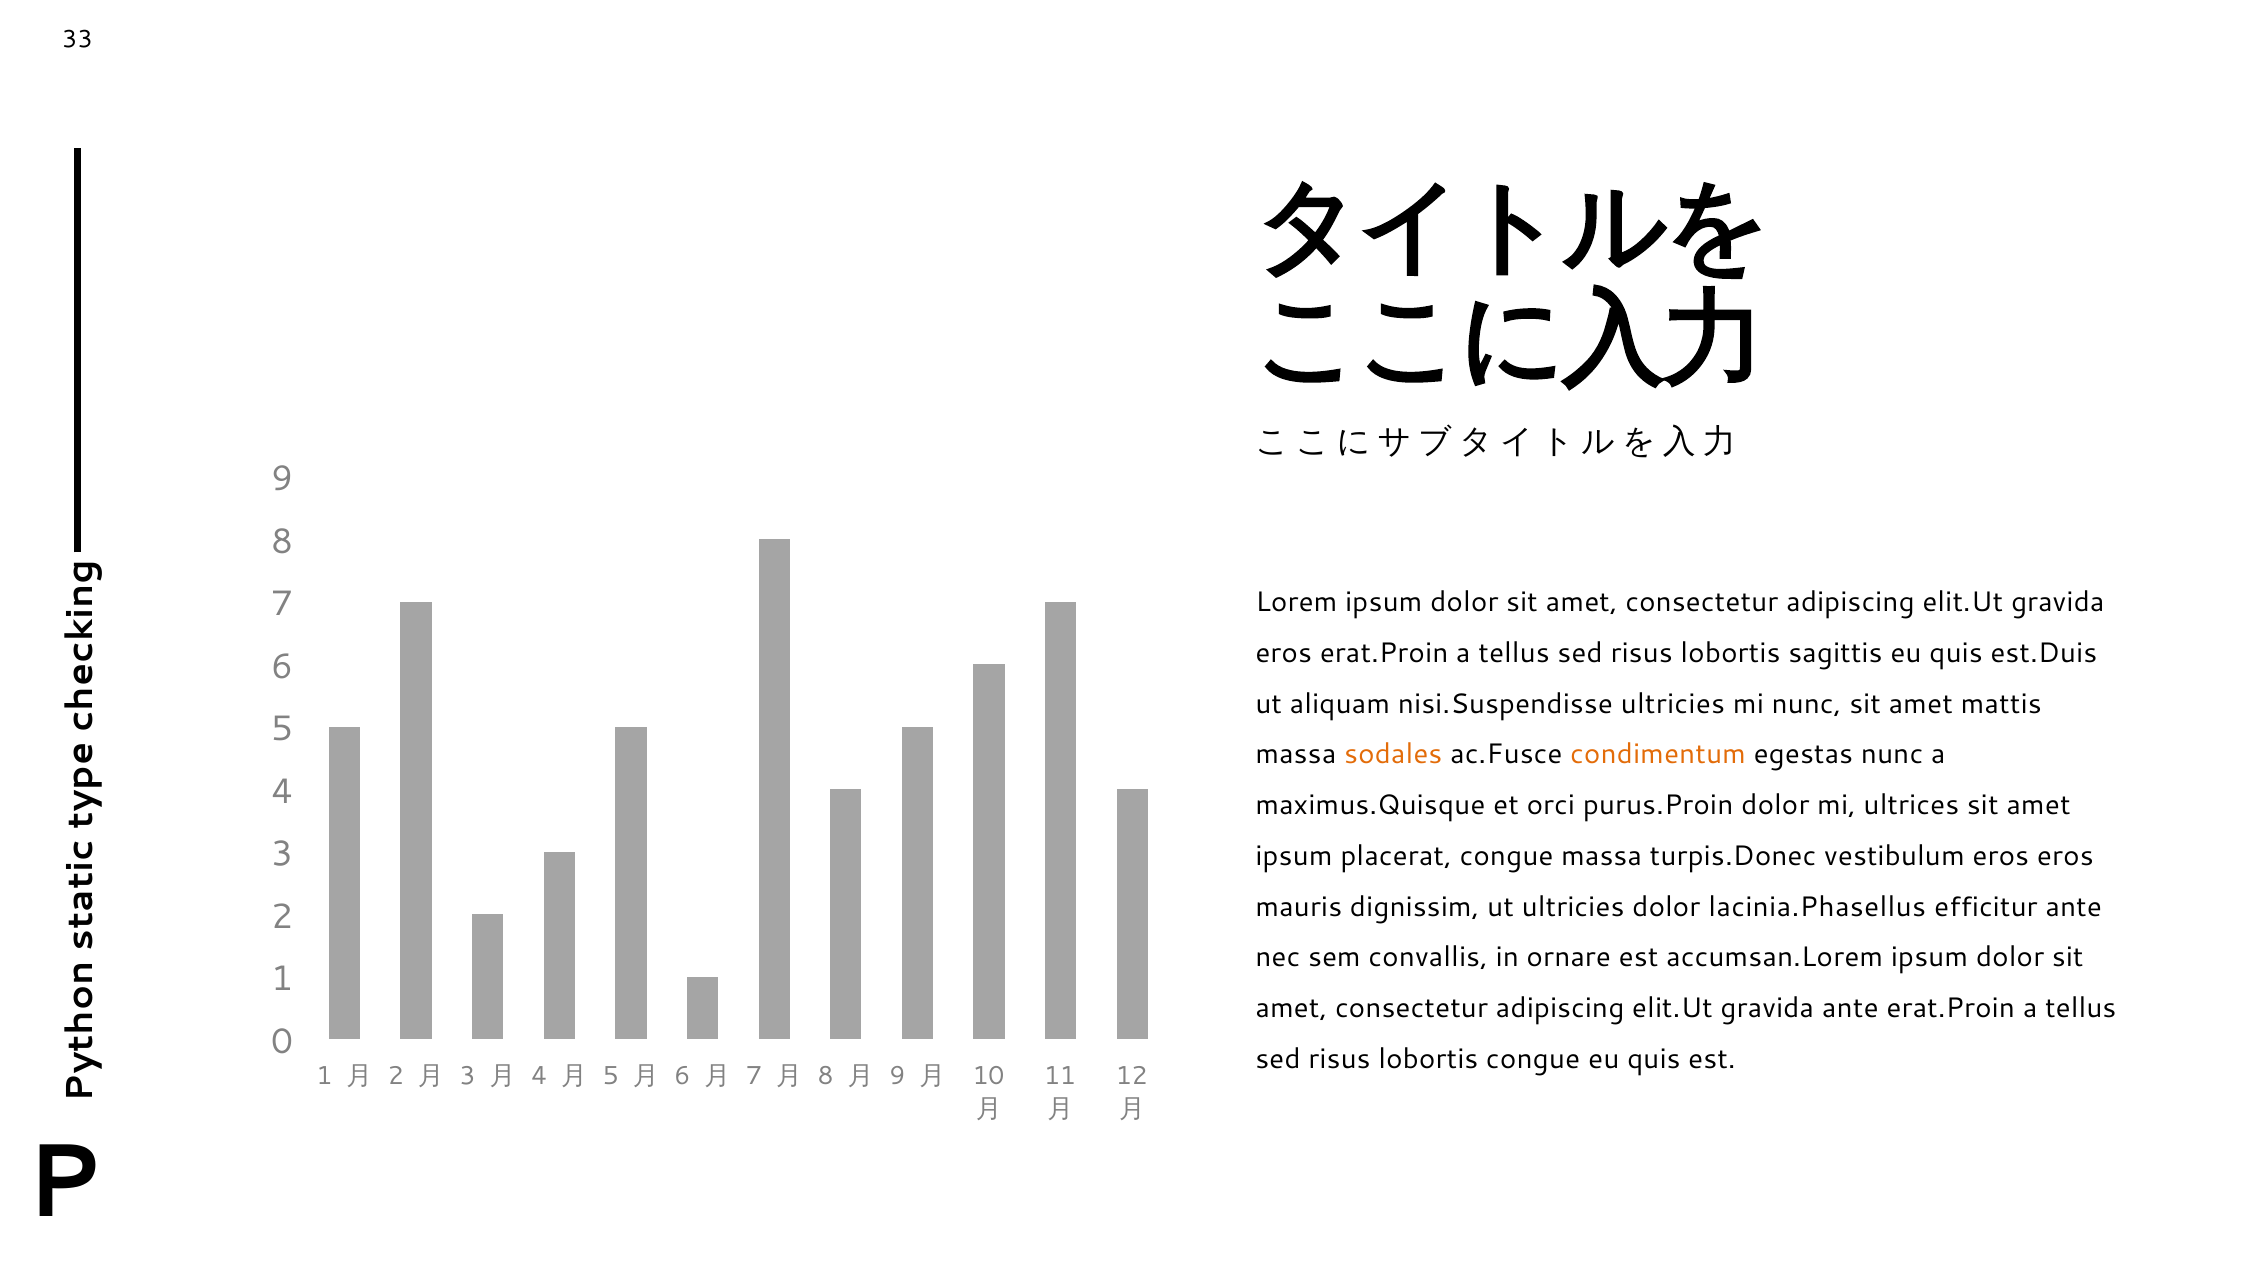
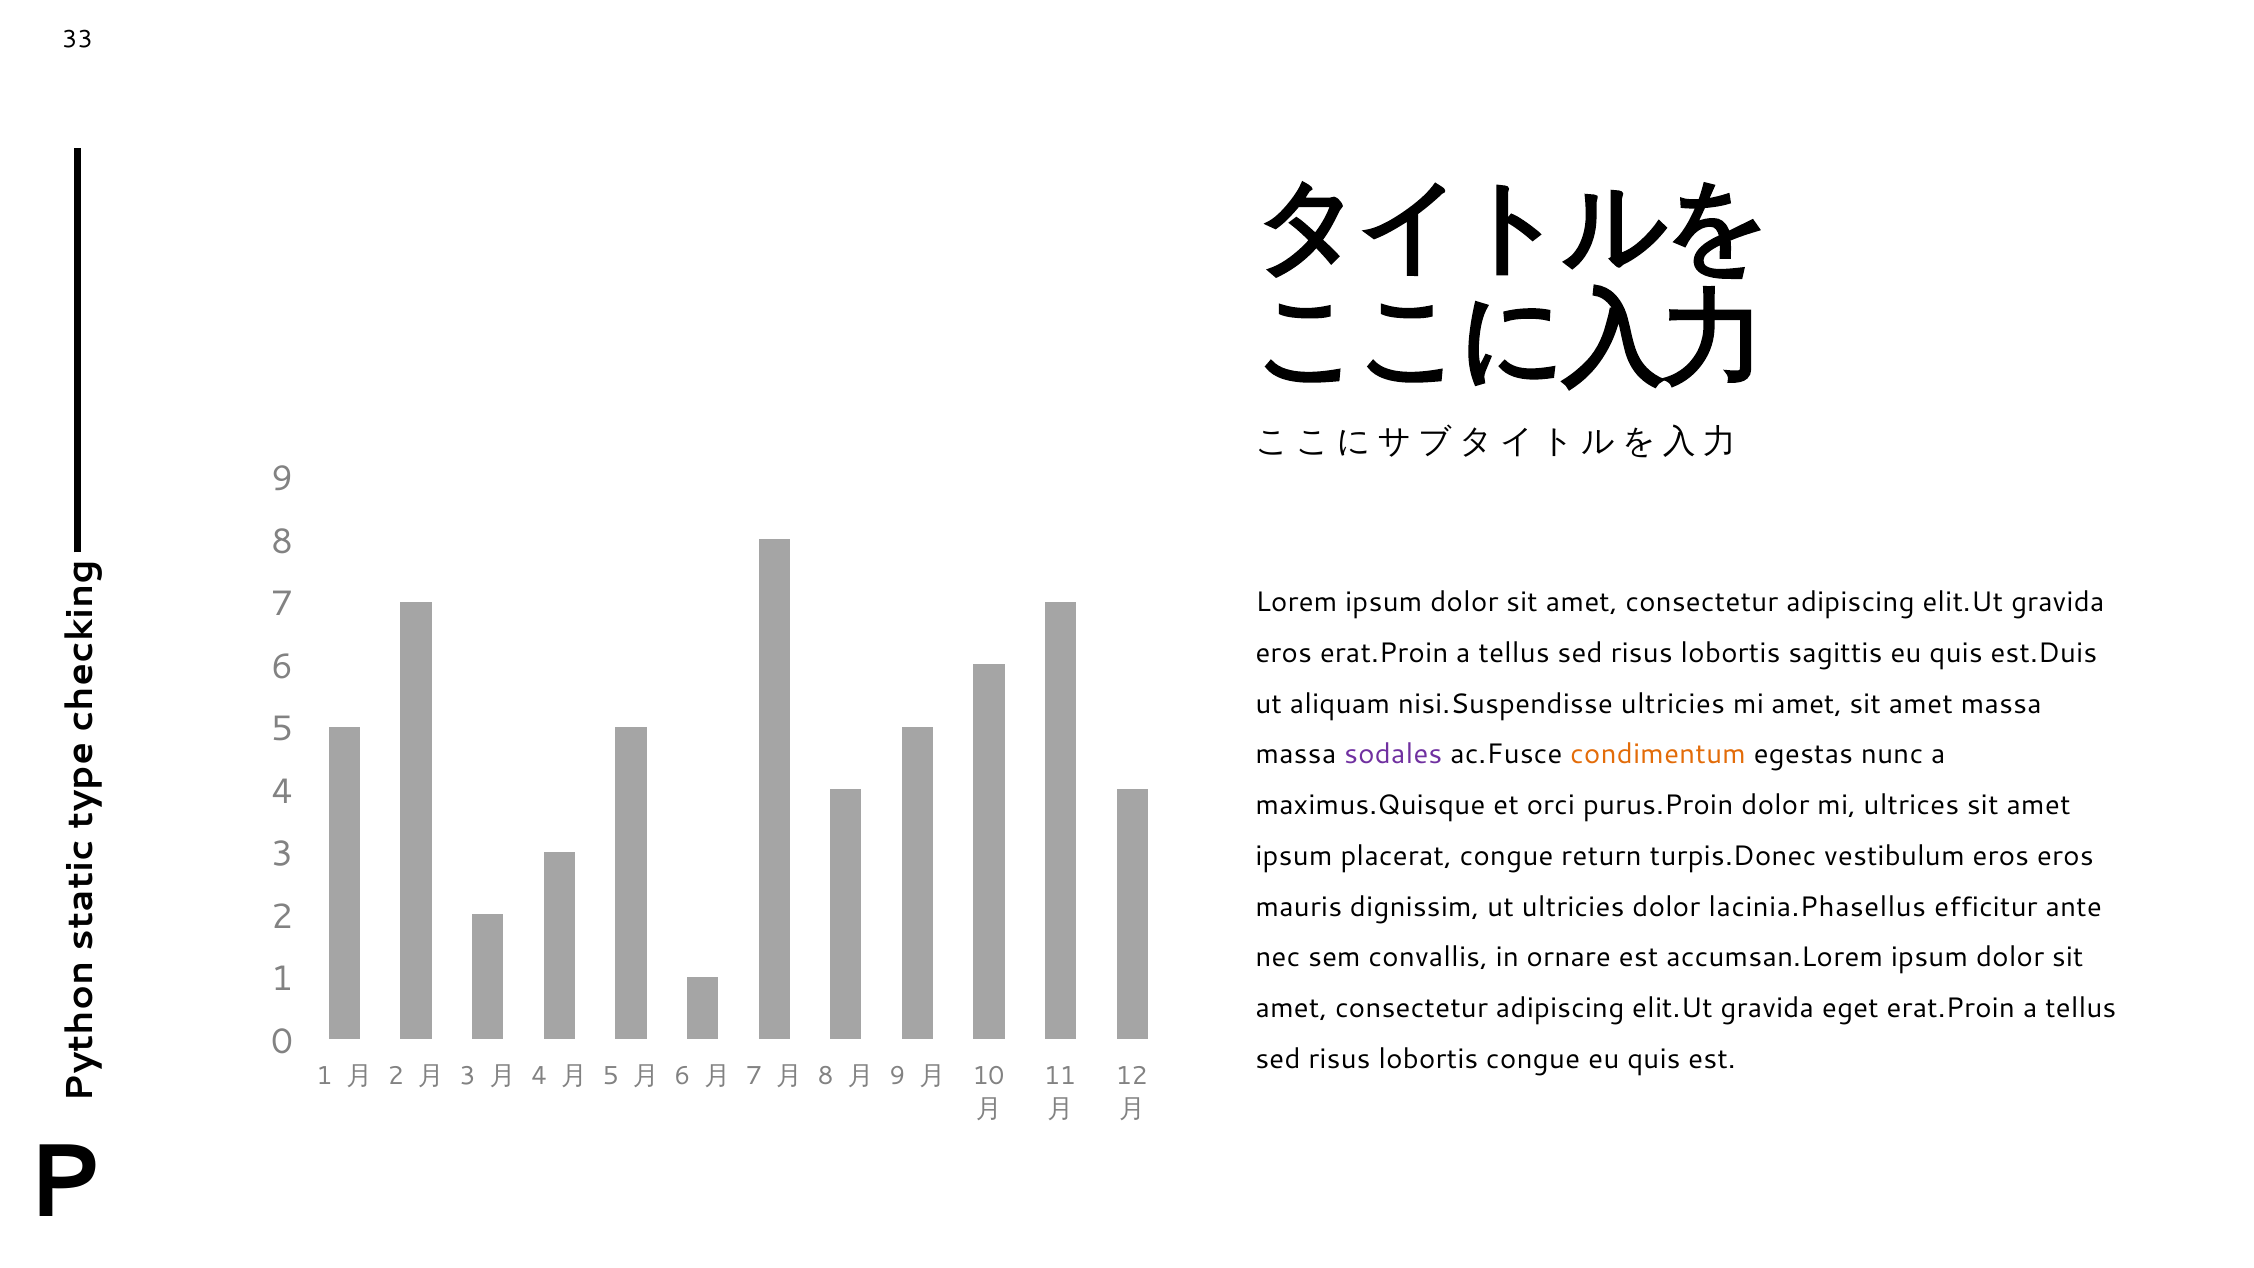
mi nunc: nunc -> amet
amet mattis: mattis -> massa
sodales colour: orange -> purple
congue massa: massa -> return
gravida ante: ante -> eget
